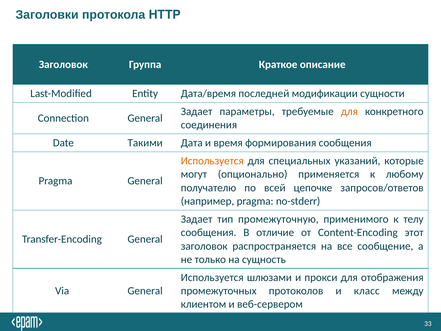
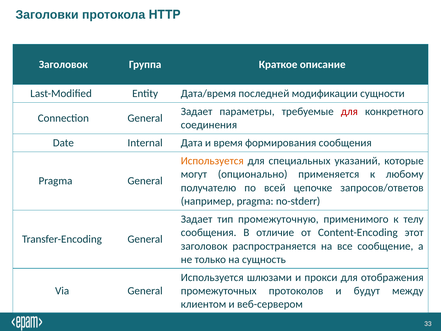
для at (349, 111) colour: orange -> red
Такими: Такими -> Internal
класс: класс -> будут
